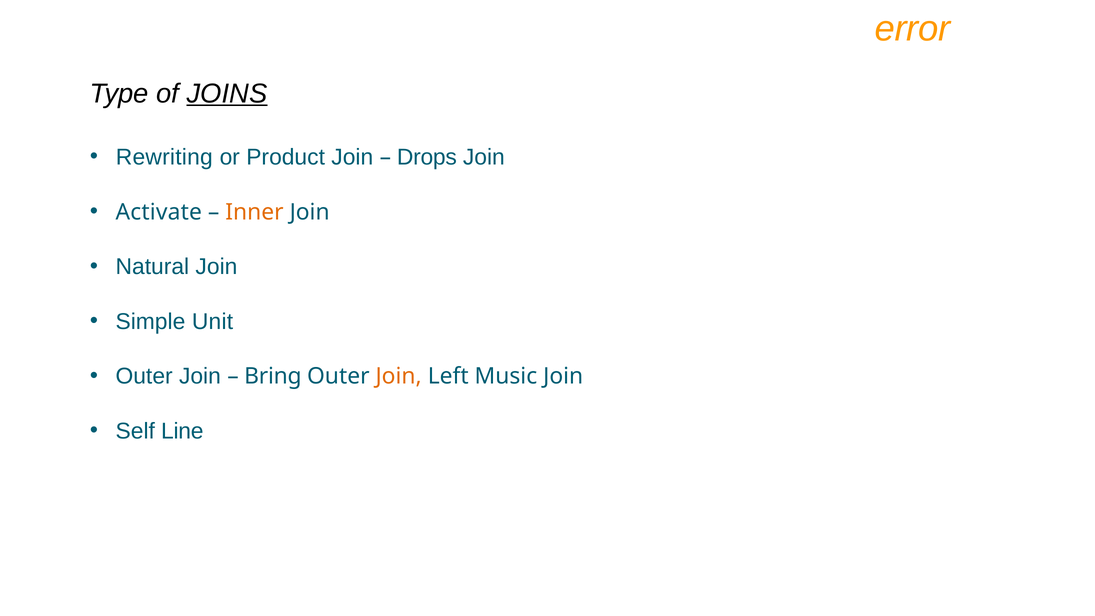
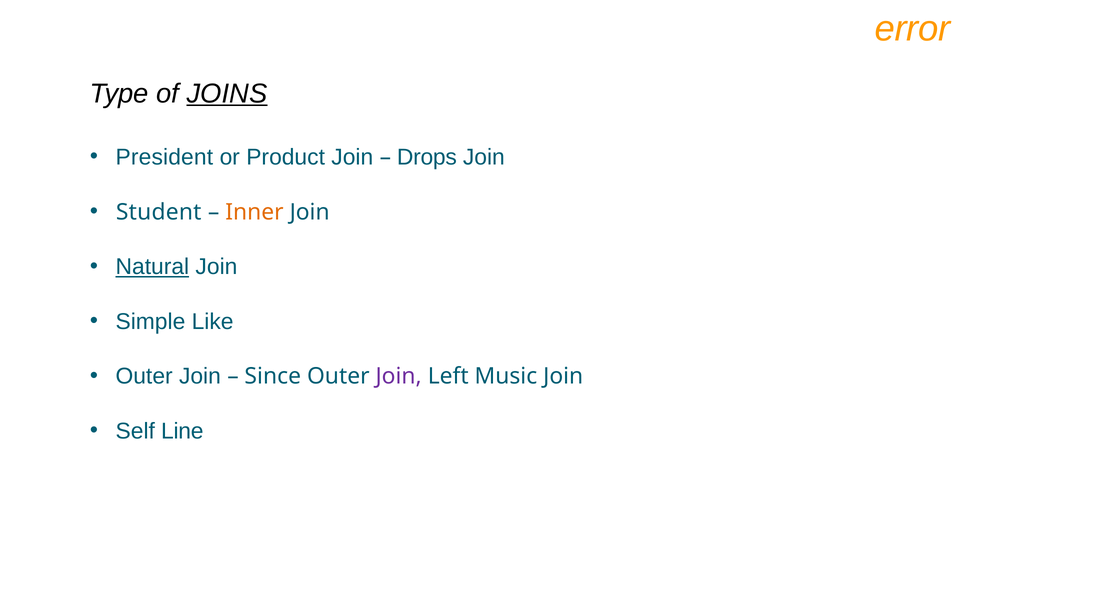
Rewriting: Rewriting -> President
Activate: Activate -> Student
Natural underline: none -> present
Unit: Unit -> Like
Bring: Bring -> Since
Join at (399, 376) colour: orange -> purple
